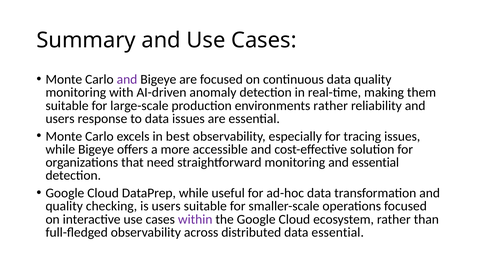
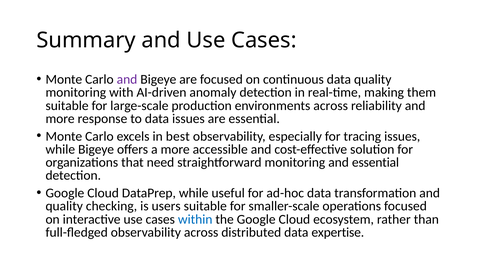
environments rather: rather -> across
users at (60, 119): users -> more
within colour: purple -> blue
data essential: essential -> expertise
